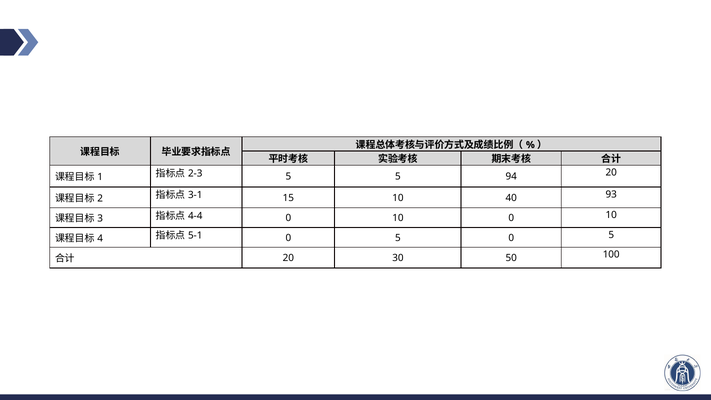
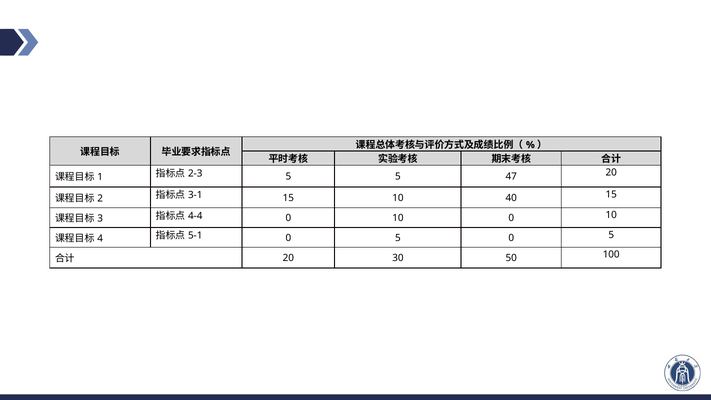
94: 94 -> 47
40 93: 93 -> 15
